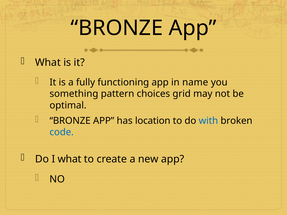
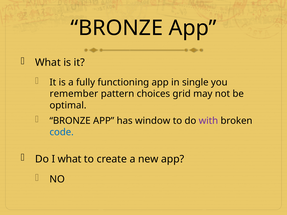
name: name -> single
something: something -> remember
location: location -> window
with colour: blue -> purple
